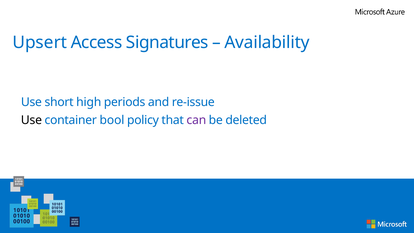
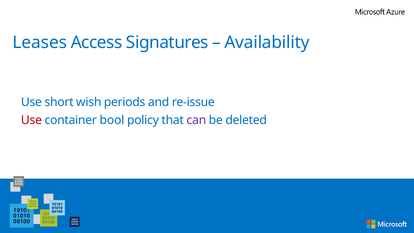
Upsert: Upsert -> Leases
high: high -> wish
Use at (31, 120) colour: black -> red
